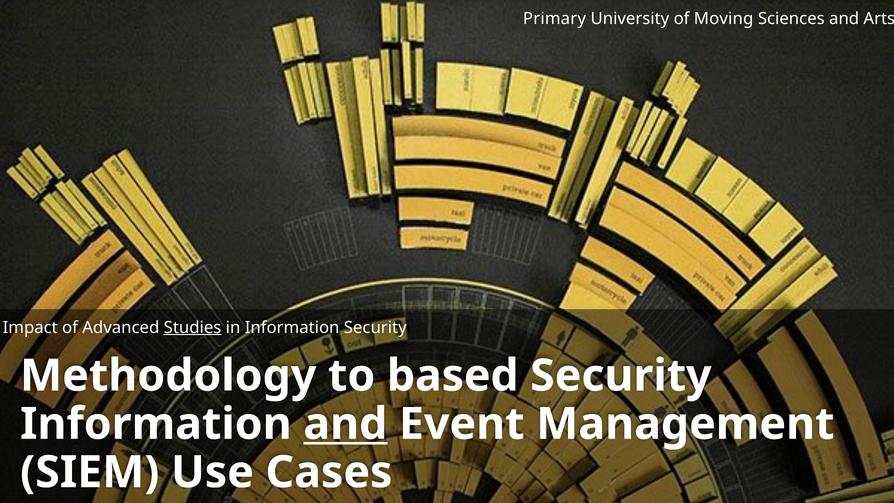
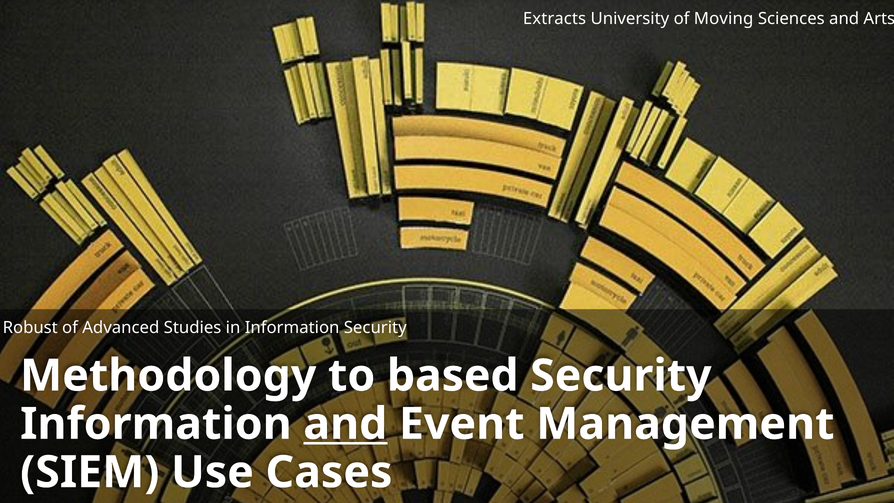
Primary: Primary -> Extracts
Impact: Impact -> Robust
Studies underline: present -> none
